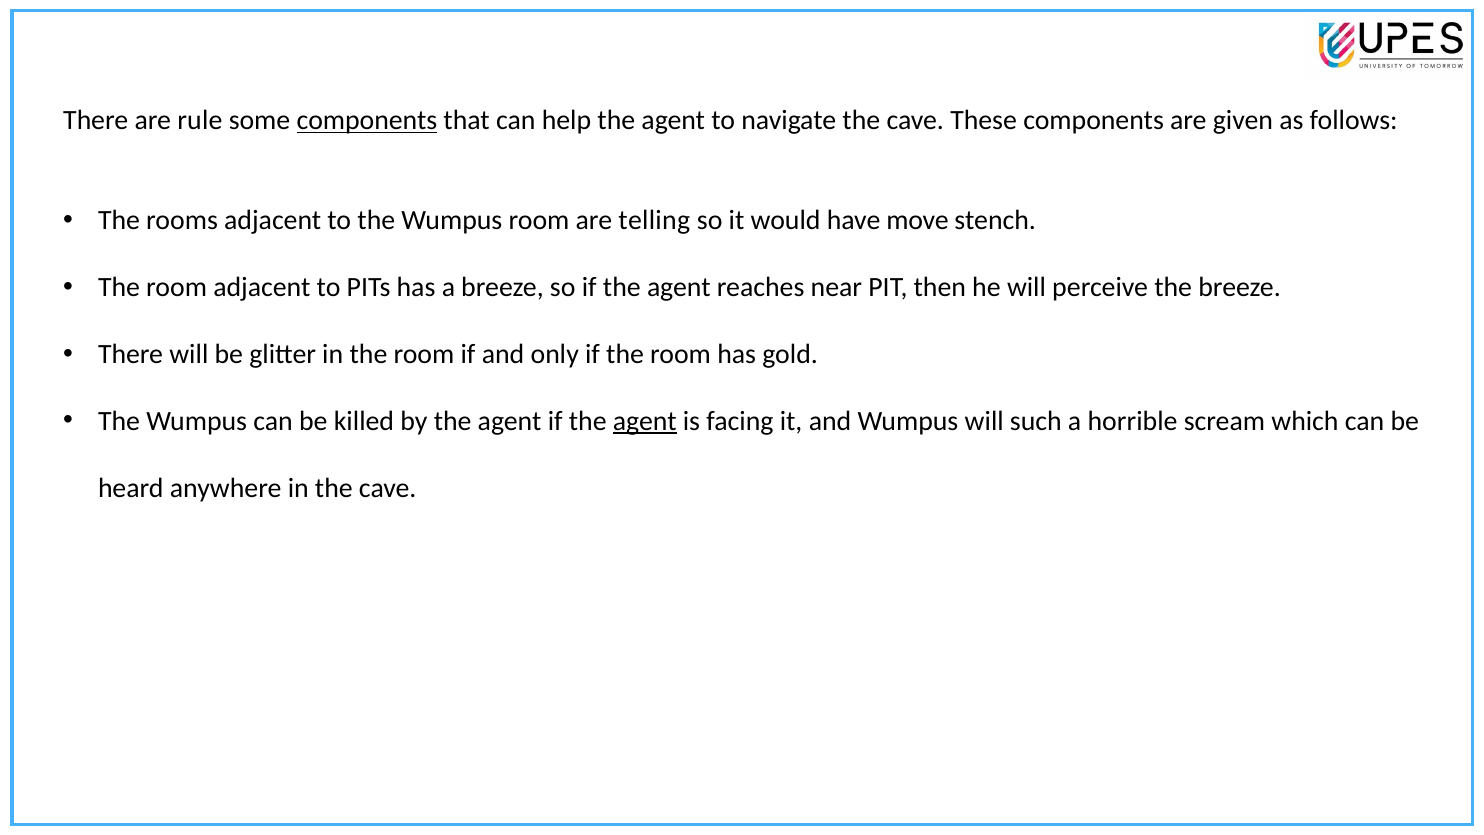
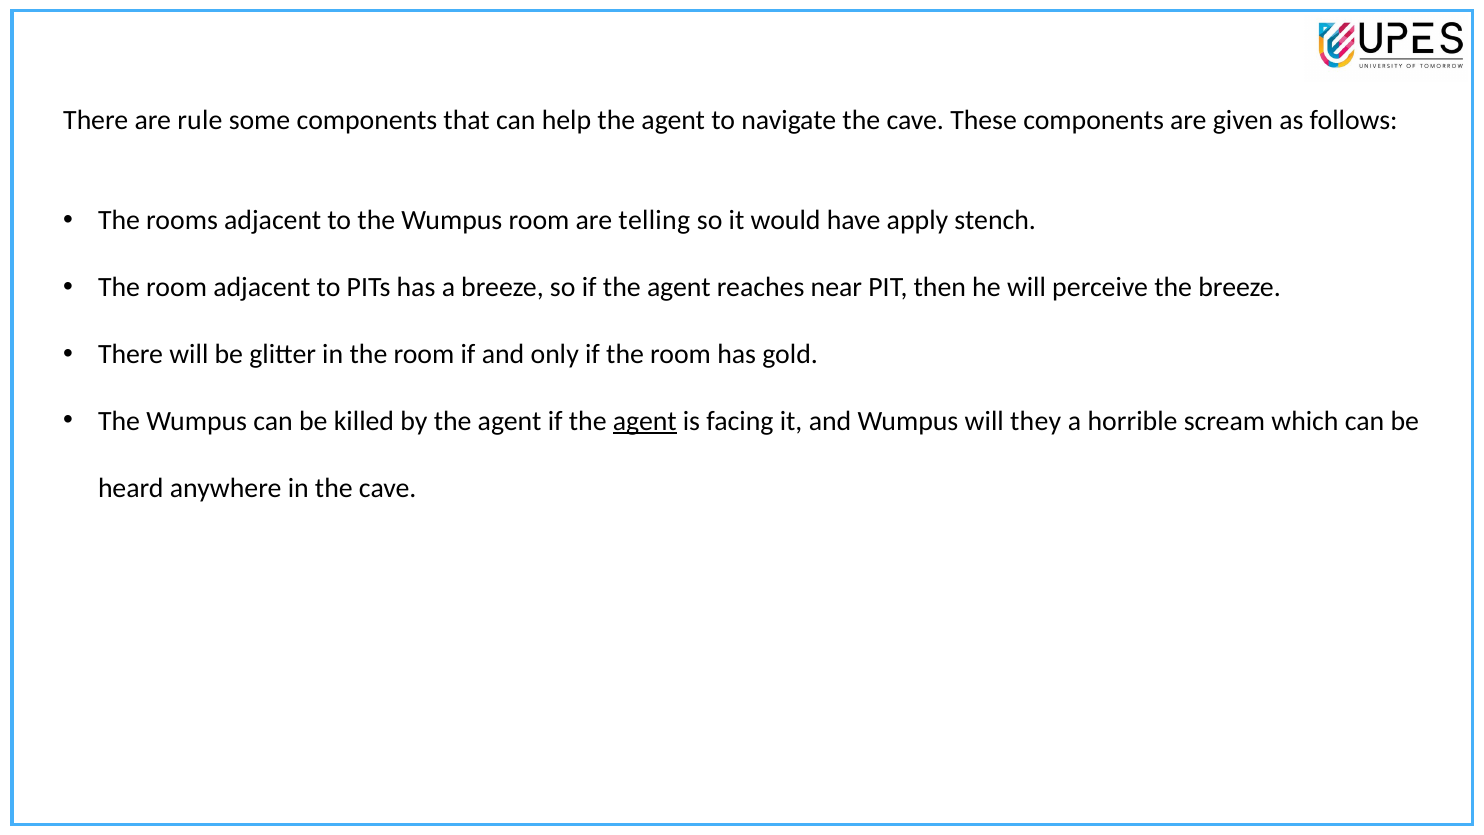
components at (367, 121) underline: present -> none
move: move -> apply
such: such -> they
